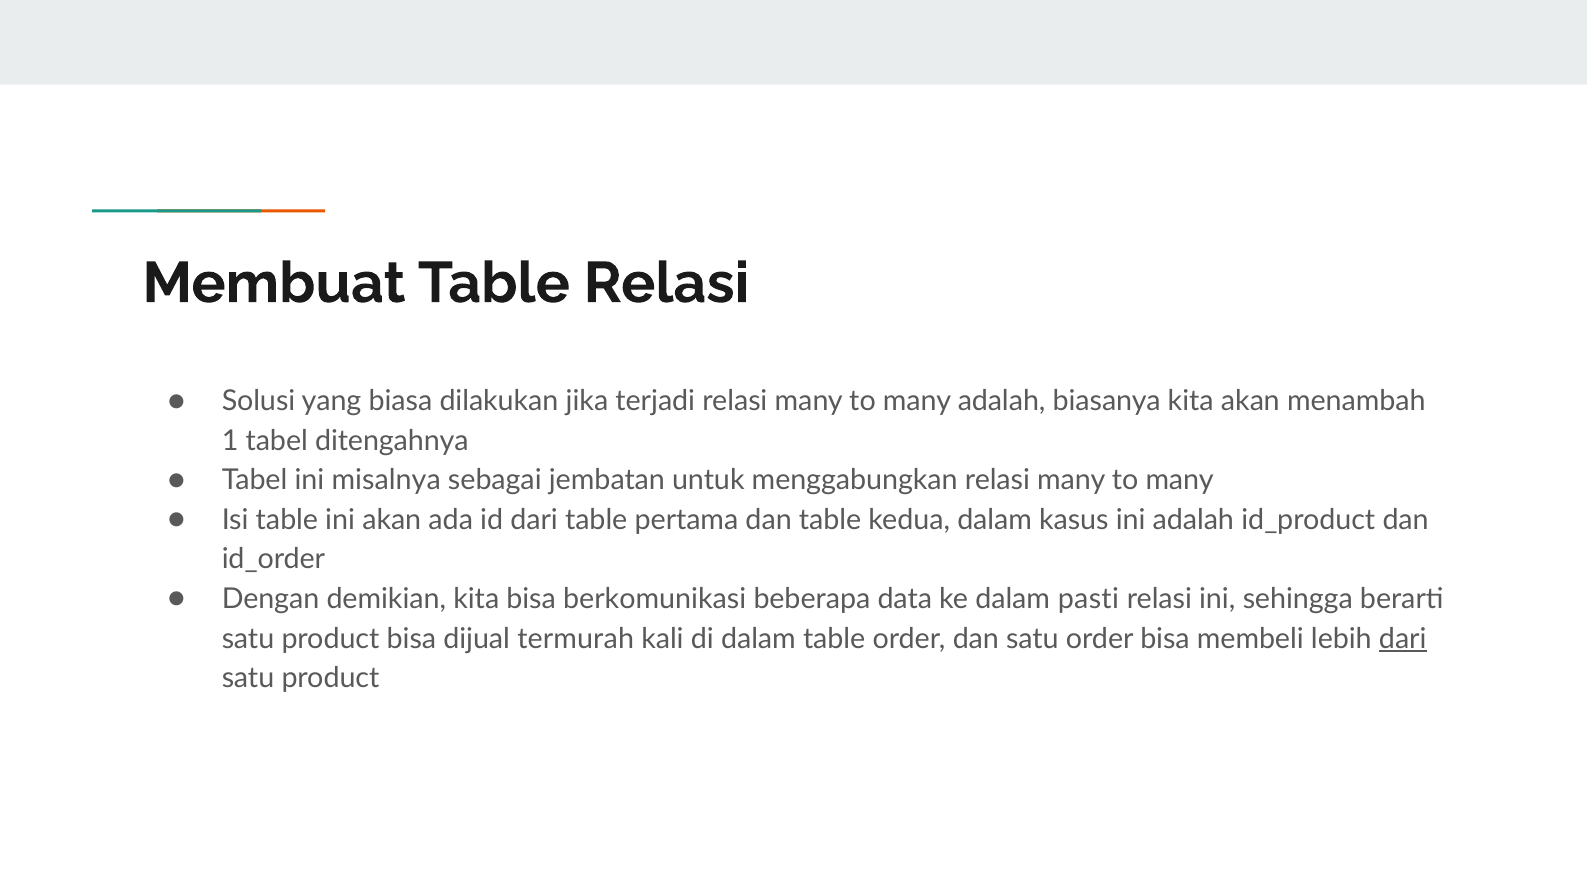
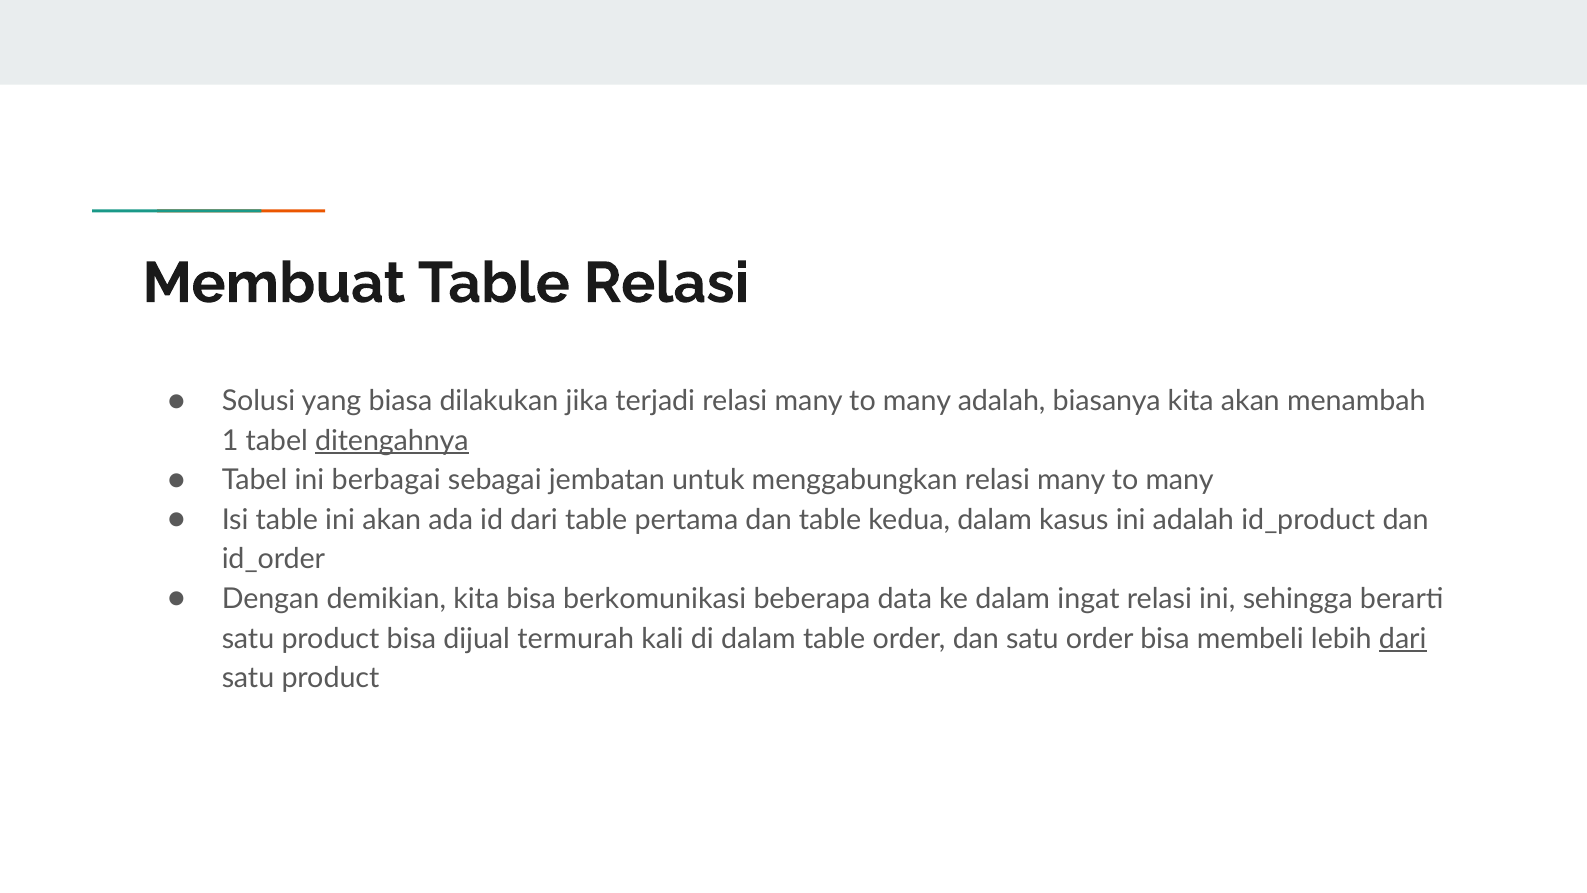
ditengahnya underline: none -> present
misalnya: misalnya -> berbagai
pasti: pasti -> ingat
